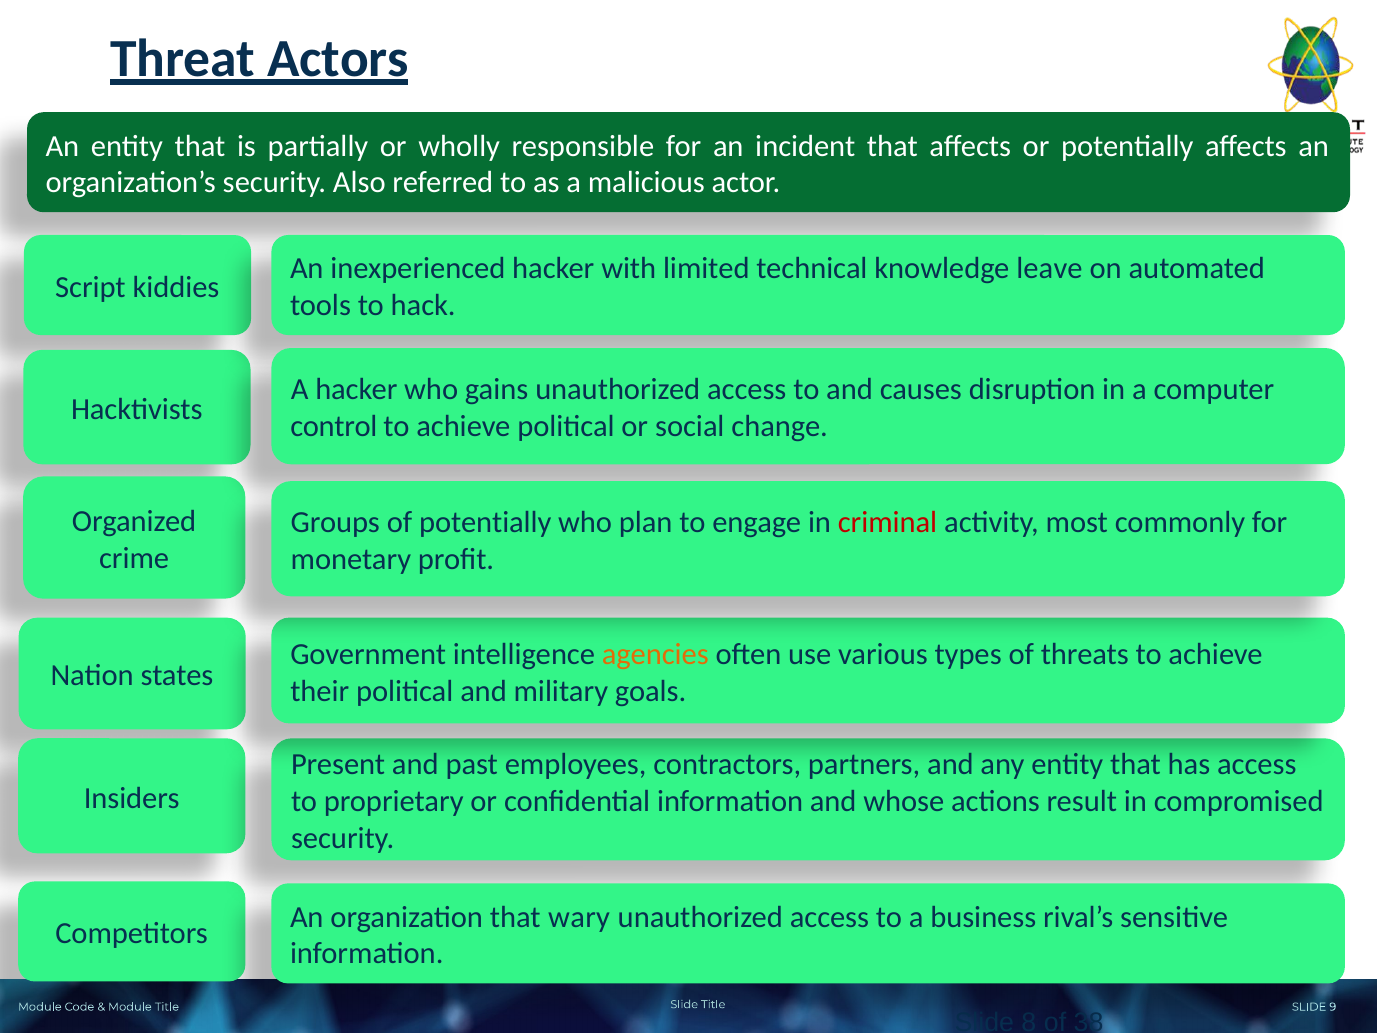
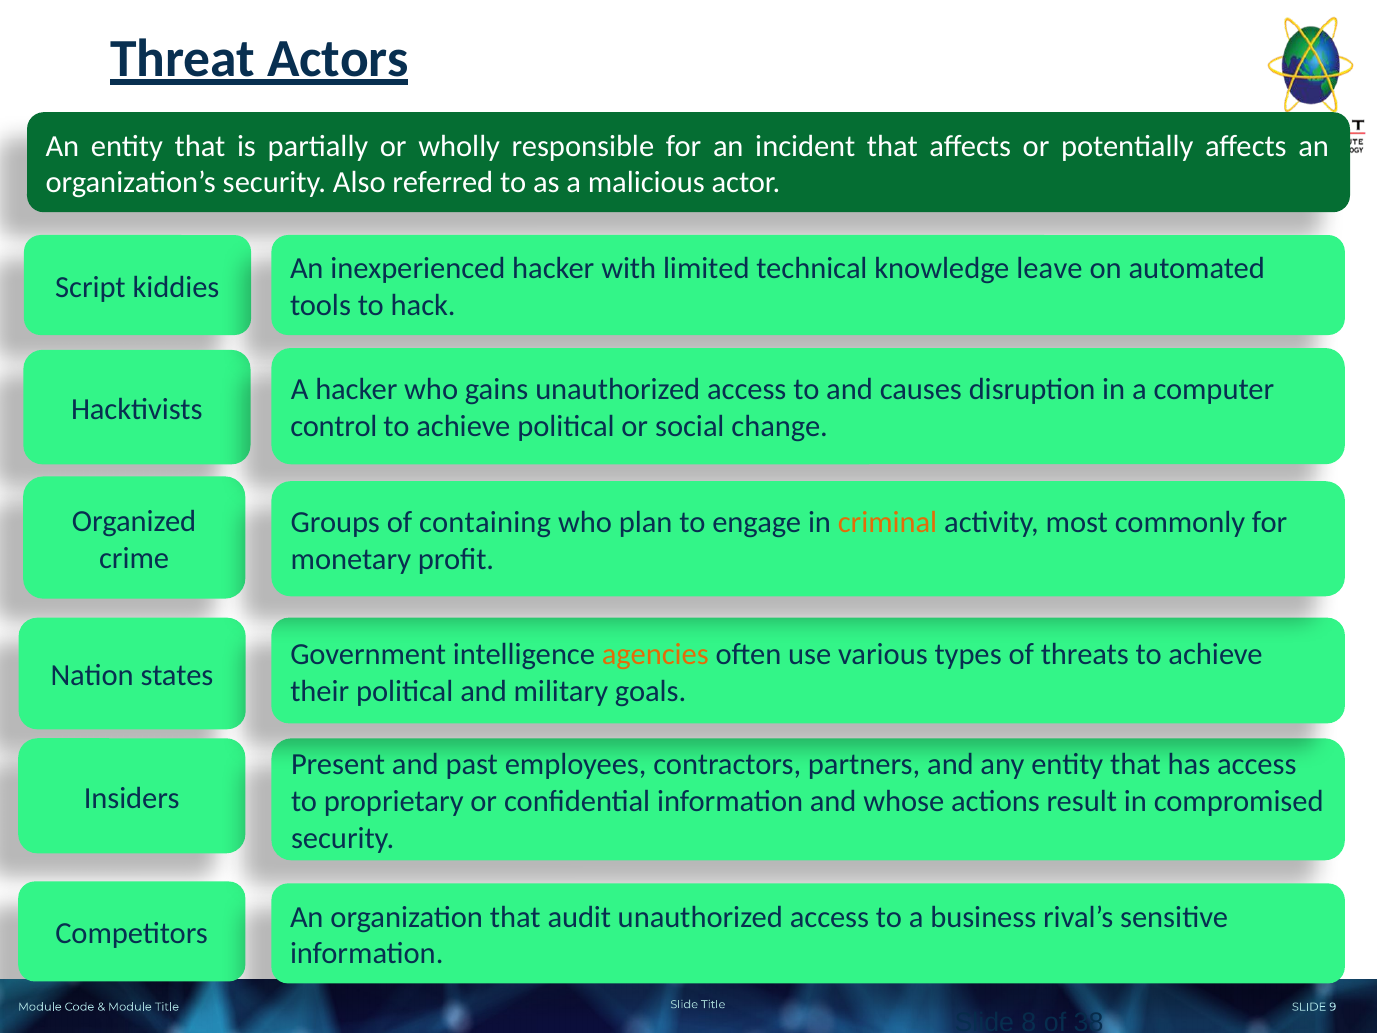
of potentially: potentially -> containing
criminal colour: red -> orange
wary: wary -> audit
